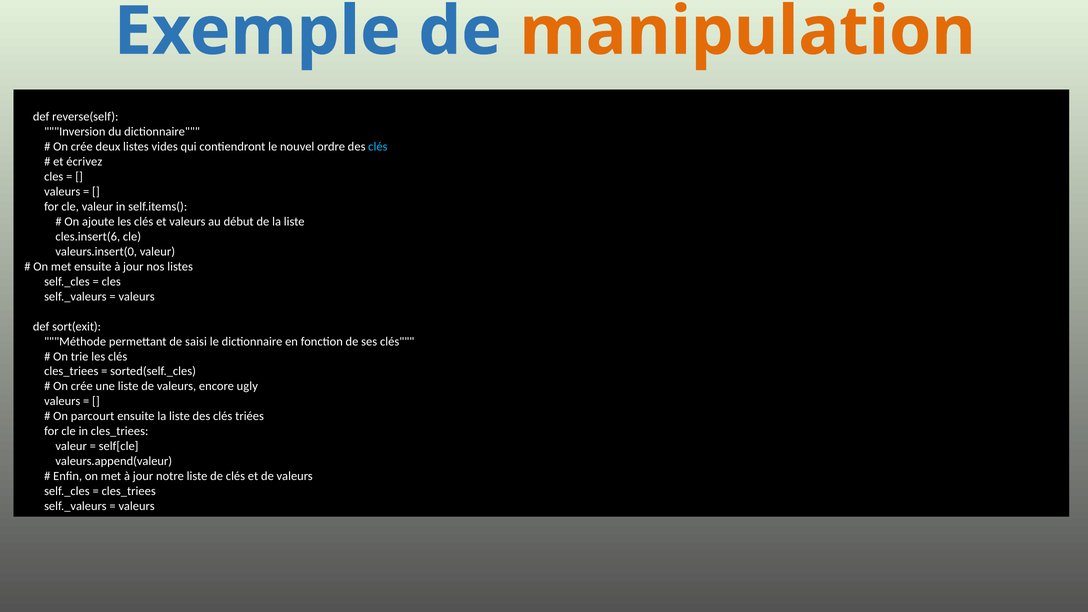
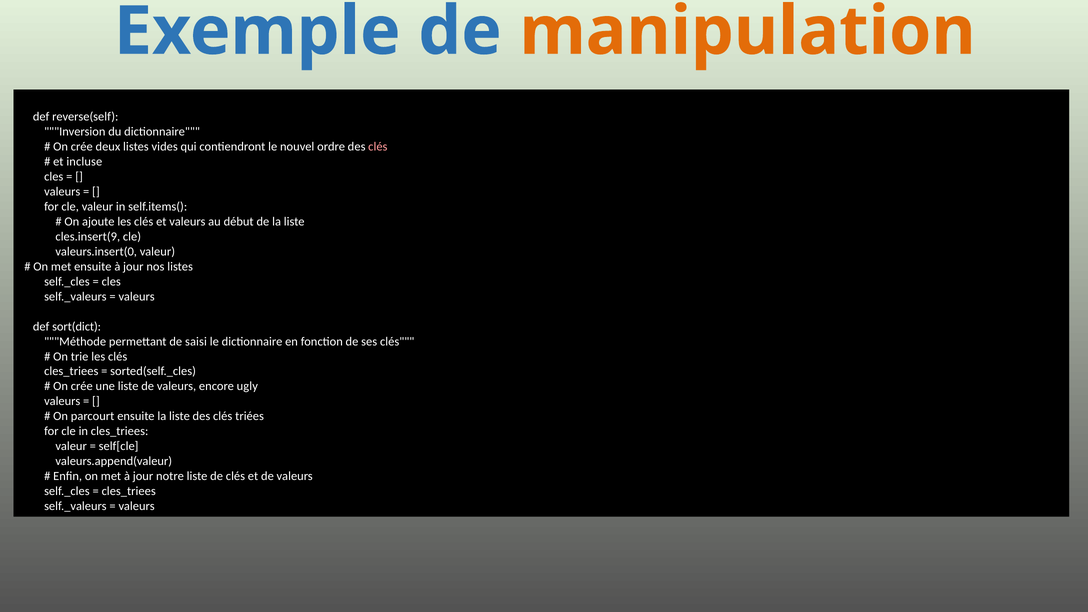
clés at (378, 147) colour: light blue -> pink
écrivez: écrivez -> incluse
cles.insert(6: cles.insert(6 -> cles.insert(9
sort(exit: sort(exit -> sort(dict
